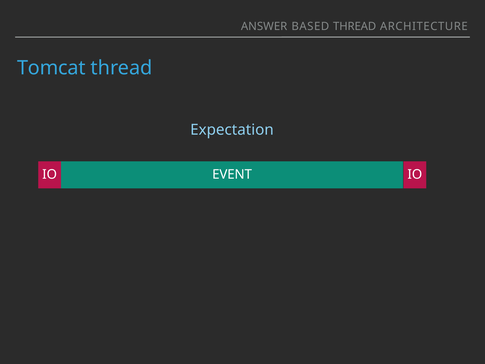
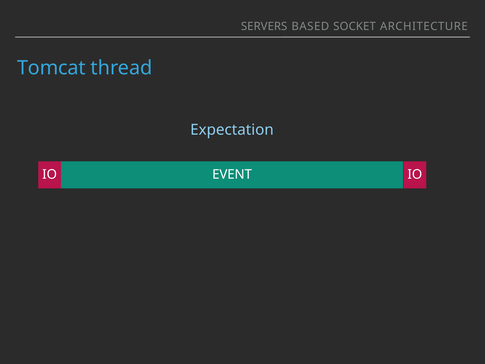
ANSWER: ANSWER -> SERVERS
BASED THREAD: THREAD -> SOCKET
